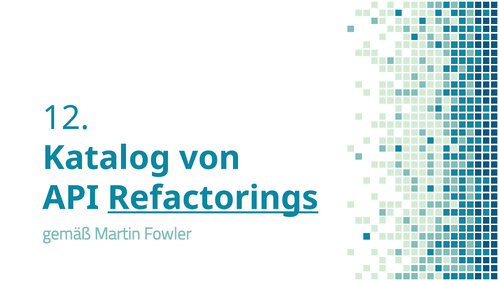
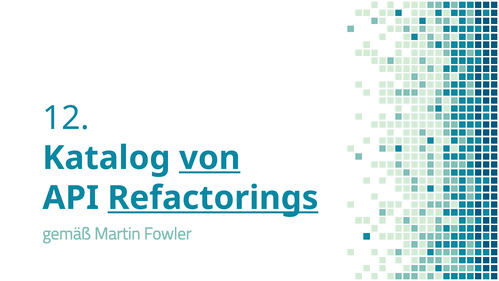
von underline: none -> present
